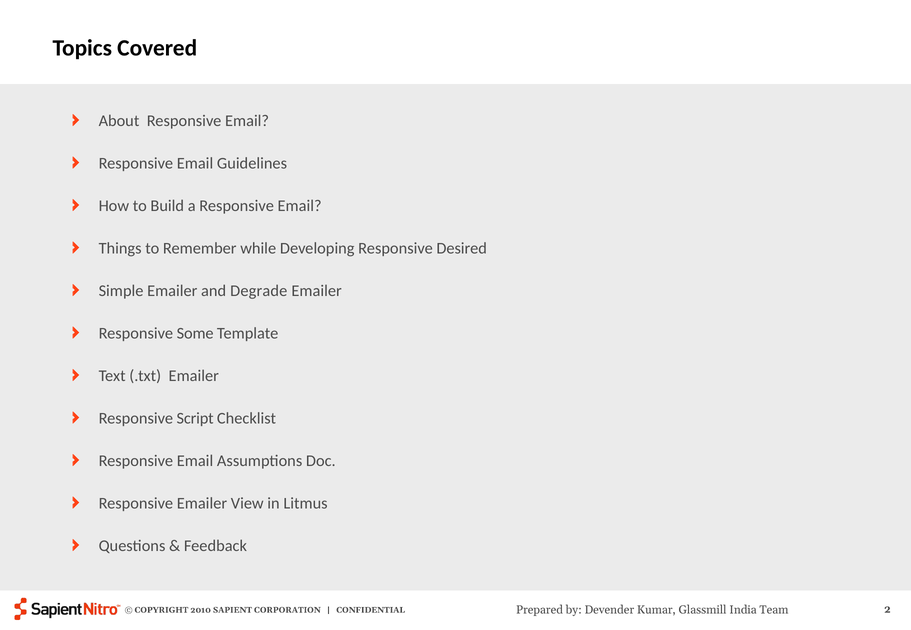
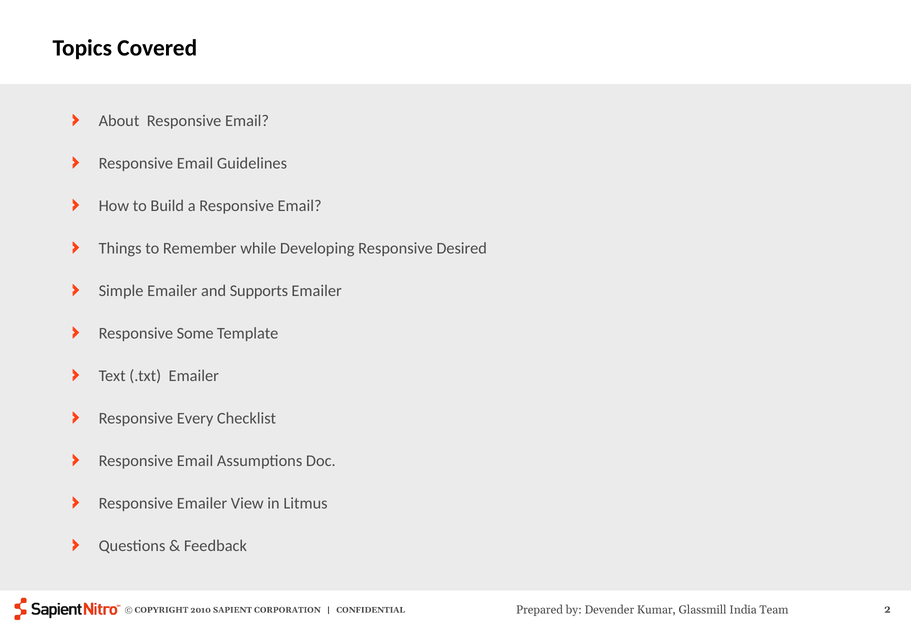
Degrade: Degrade -> Supports
Script: Script -> Every
